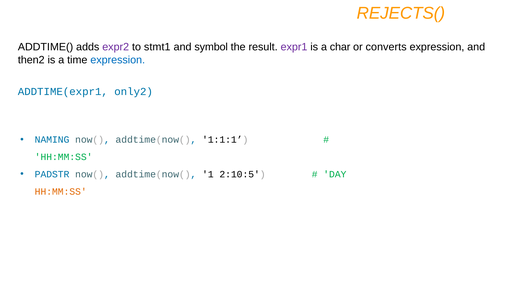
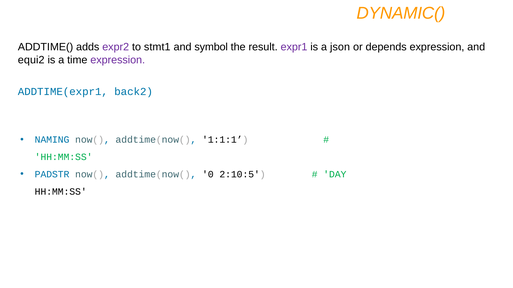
REJECTS(: REJECTS( -> DYNAMIC(
char: char -> json
converts: converts -> depends
then2: then2 -> equi2
expression at (118, 60) colour: blue -> purple
only2: only2 -> back2
1: 1 -> 0
HH:MM:SS at (61, 192) colour: orange -> black
